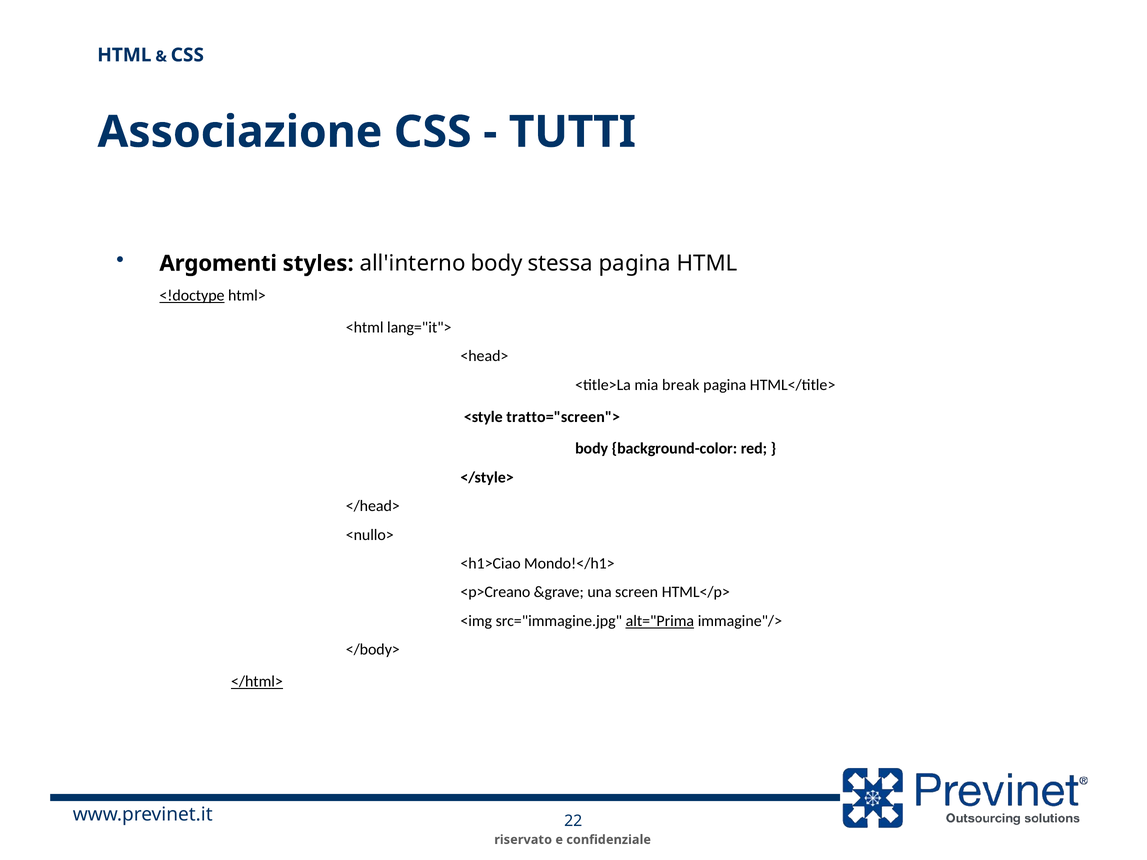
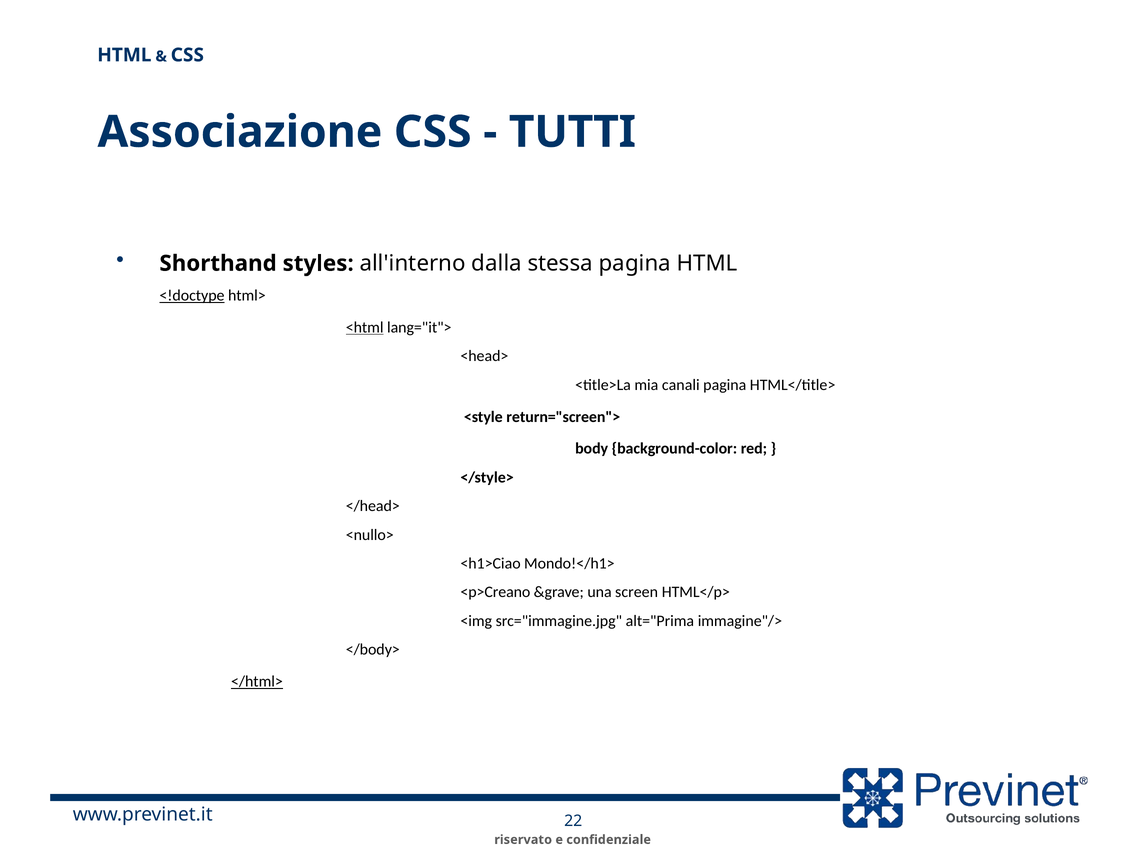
Argomenti: Argomenti -> Shorthand
all'interno body: body -> dalla
<html underline: none -> present
break: break -> canali
tratto="screen">: tratto="screen"> -> return="screen">
alt="Prima underline: present -> none
